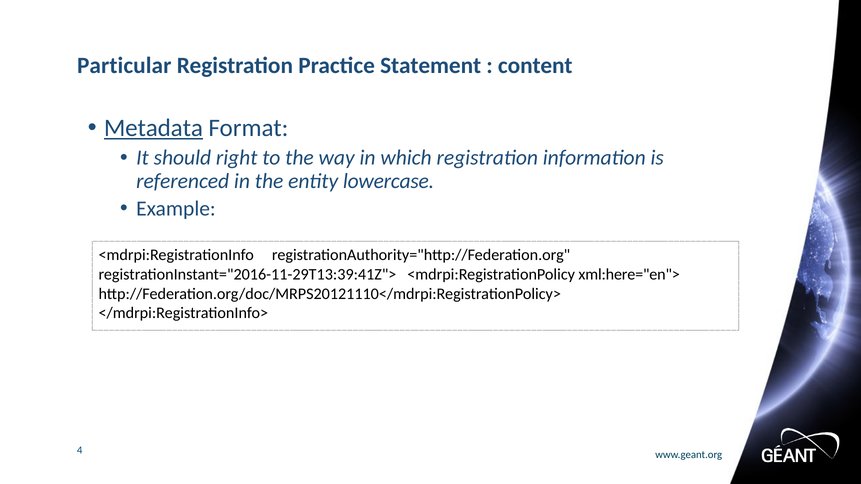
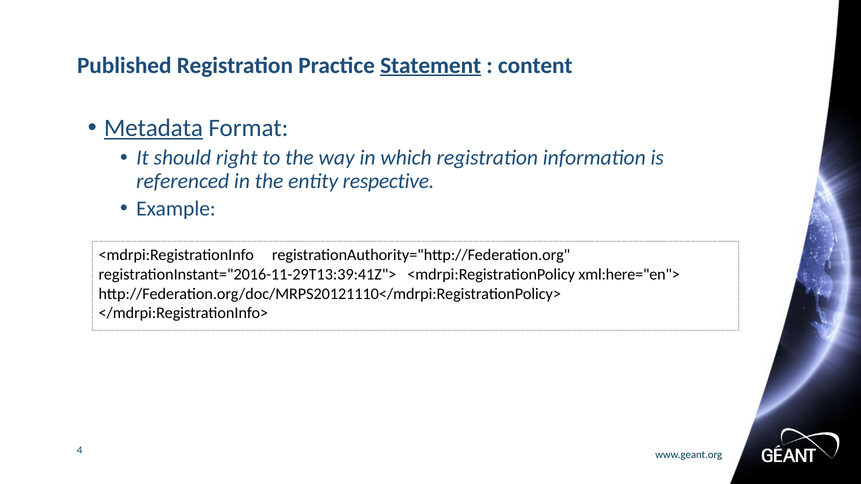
Particular: Particular -> Published
Statement underline: none -> present
lowercase: lowercase -> respective
